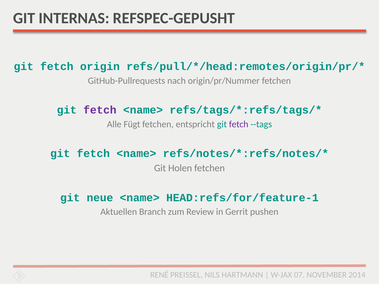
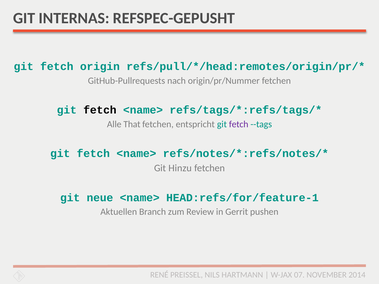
fetch at (100, 110) colour: purple -> black
Fügt: Fügt -> That
Holen: Holen -> Hinzu
